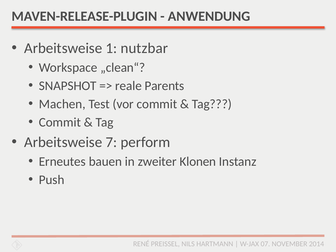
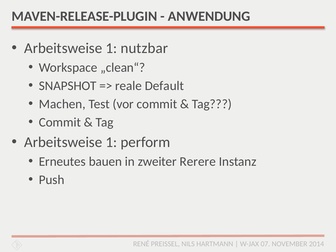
Parents: Parents -> Default
7 at (111, 142): 7 -> 1
Klonen: Klonen -> Rerere
